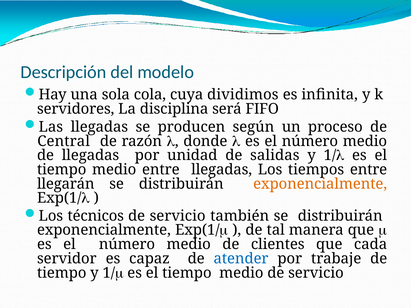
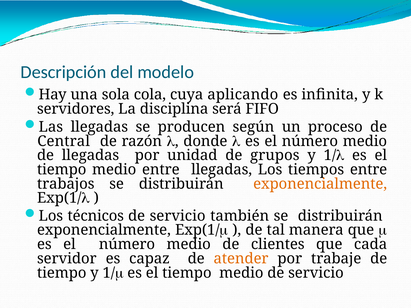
dividimos: dividimos -> aplicando
salidas: salidas -> grupos
llegarán: llegarán -> trabajos
atender colour: blue -> orange
